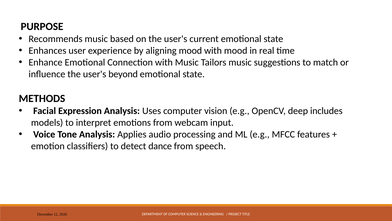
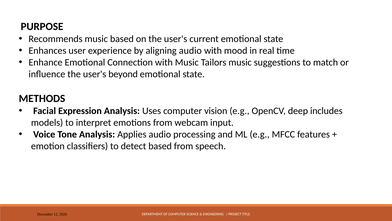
aligning mood: mood -> audio
detect dance: dance -> based
